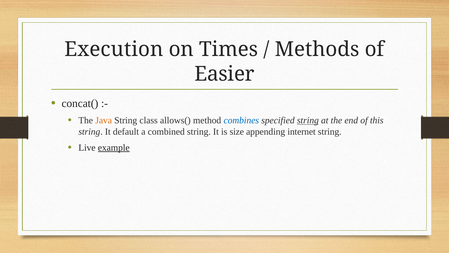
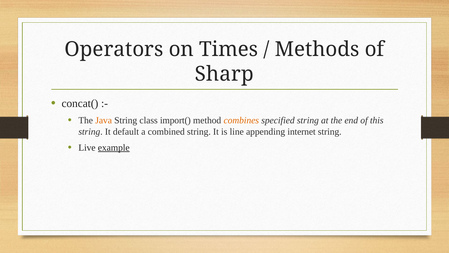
Execution: Execution -> Operators
Easier: Easier -> Sharp
allows(: allows( -> import(
combines colour: blue -> orange
string at (308, 120) underline: present -> none
size: size -> line
